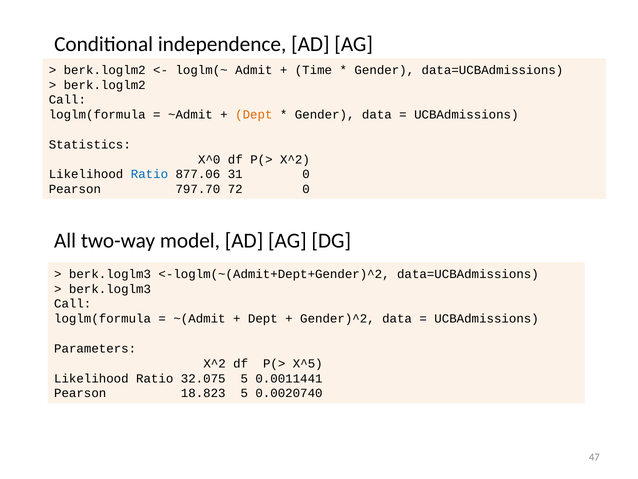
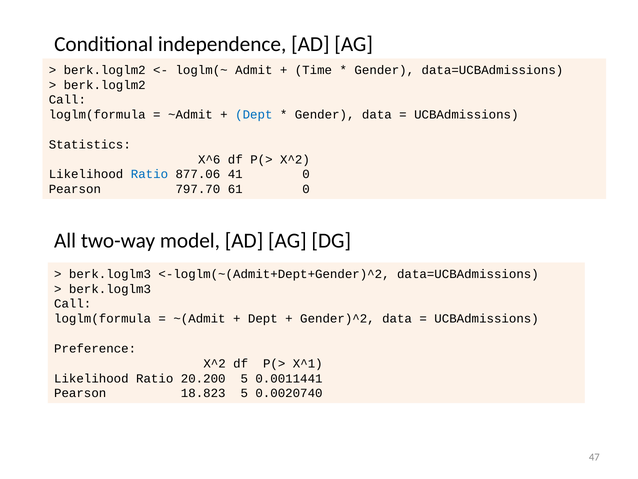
Dept at (254, 115) colour: orange -> blue
X^0: X^0 -> X^6
31: 31 -> 41
72: 72 -> 61
Parameters: Parameters -> Preference
X^5: X^5 -> X^1
32.075: 32.075 -> 20.200
